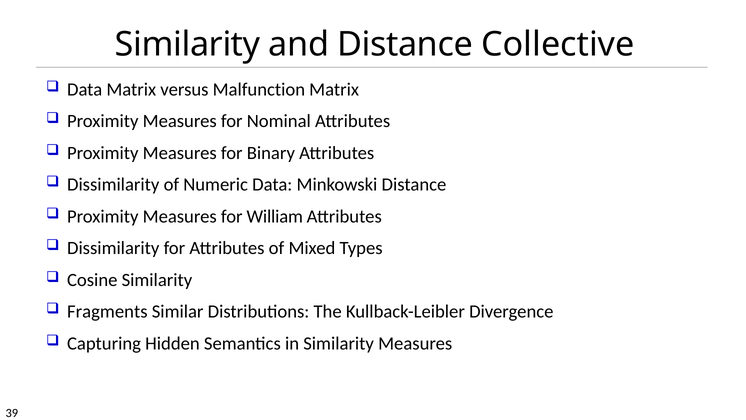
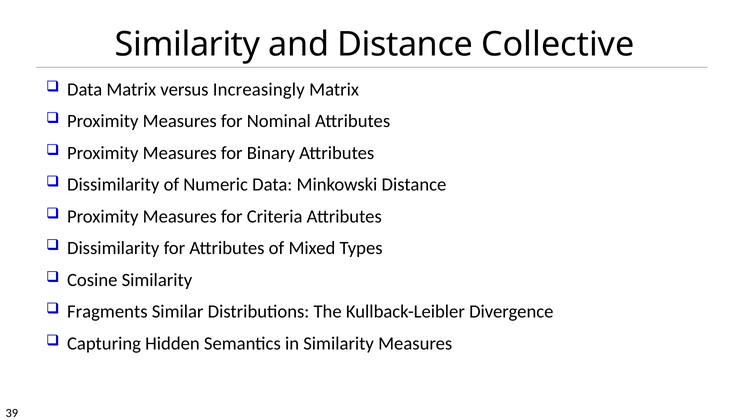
Malfunction: Malfunction -> Increasingly
William: William -> Criteria
